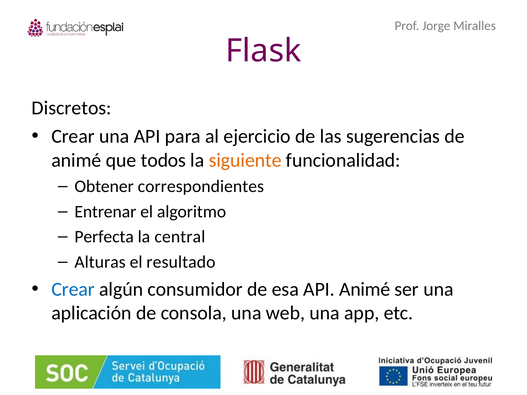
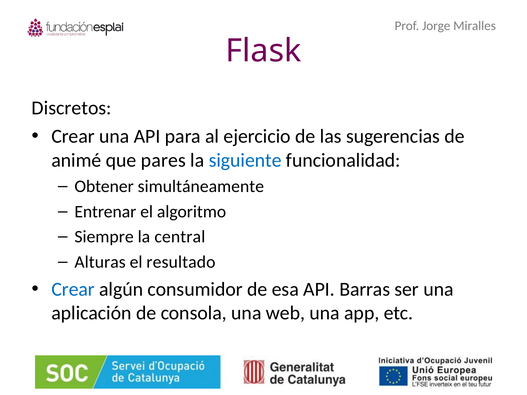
todos: todos -> pares
siguiente colour: orange -> blue
correspondientes: correspondientes -> simultáneamente
Perfecta: Perfecta -> Siempre
API Animé: Animé -> Barras
